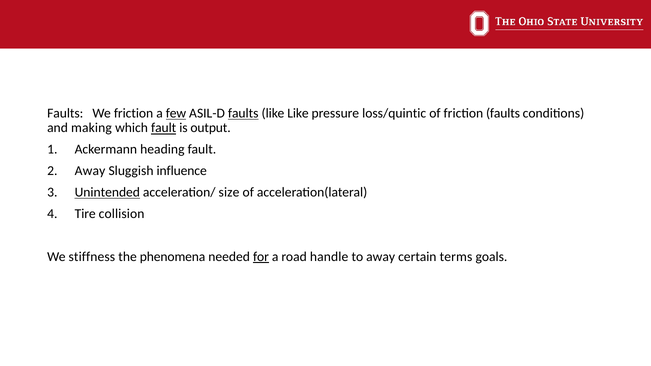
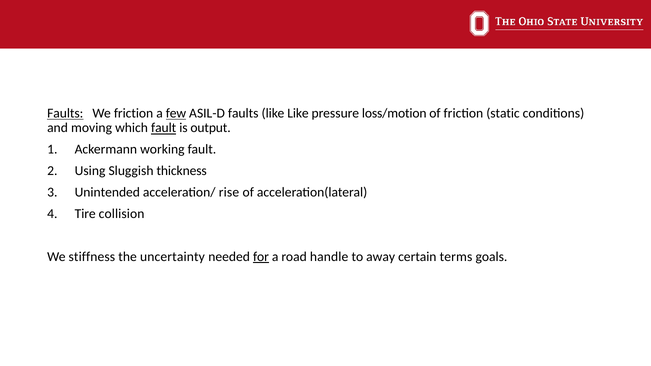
Faults at (65, 113) underline: none -> present
faults at (243, 113) underline: present -> none
loss/quintic: loss/quintic -> loss/motion
friction faults: faults -> static
making: making -> moving
heading: heading -> working
Away at (90, 171): Away -> Using
influence: influence -> thickness
Unintended underline: present -> none
size: size -> rise
phenomena: phenomena -> uncertainty
